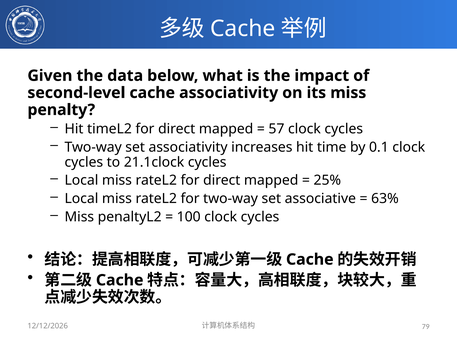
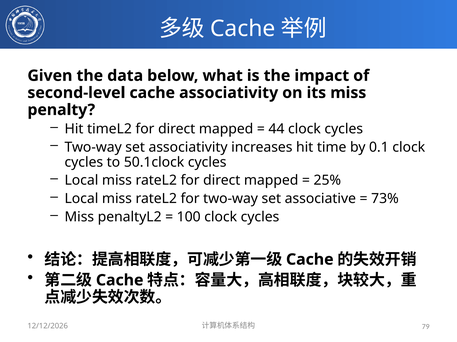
57: 57 -> 44
21.1clock: 21.1clock -> 50.1clock
63%: 63% -> 73%
